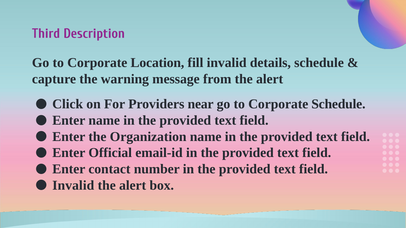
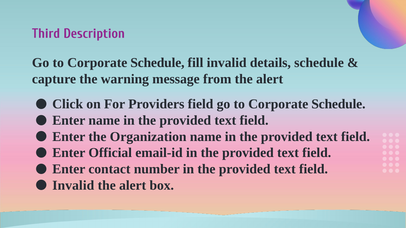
Location at (157, 63): Location -> Schedule
Providers near: near -> field
